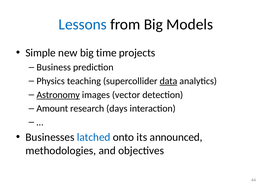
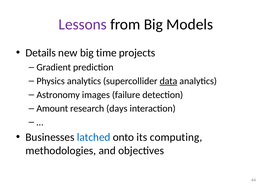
Lessons colour: blue -> purple
Simple: Simple -> Details
Business: Business -> Gradient
Physics teaching: teaching -> analytics
Astronomy underline: present -> none
vector: vector -> failure
announced: announced -> computing
